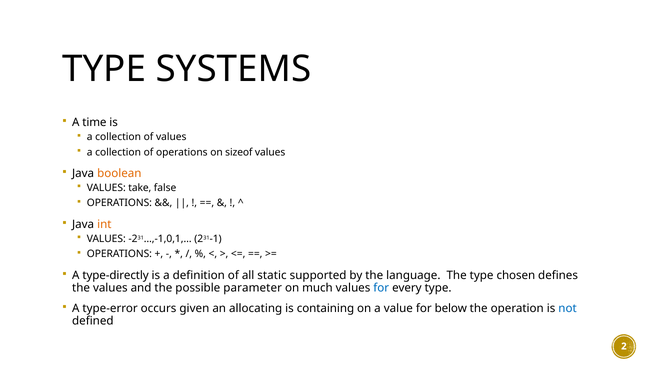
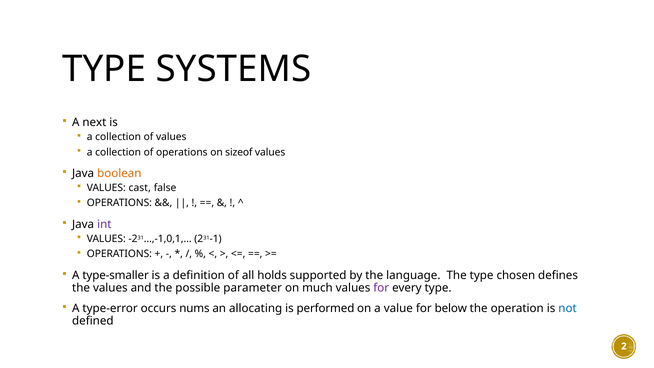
time: time -> next
take: take -> cast
int colour: orange -> purple
type-directly: type-directly -> type-smaller
static: static -> holds
for at (381, 288) colour: blue -> purple
given: given -> nums
containing: containing -> performed
